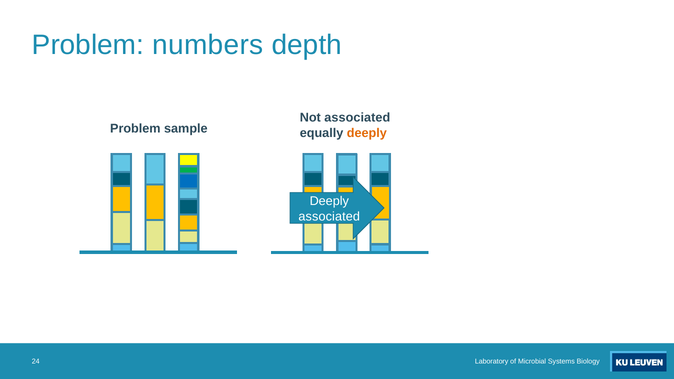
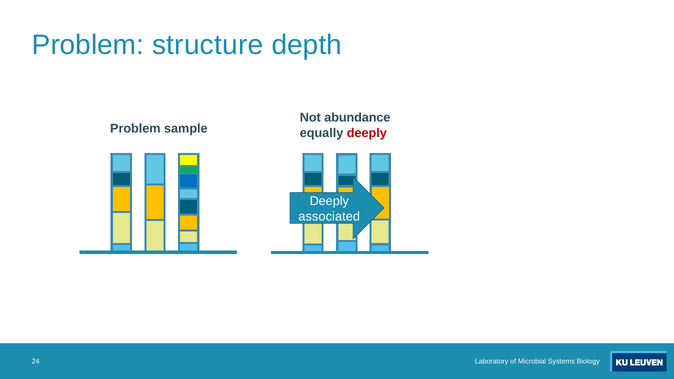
numbers: numbers -> structure
Not associated: associated -> abundance
deeply at (367, 133) colour: orange -> red
